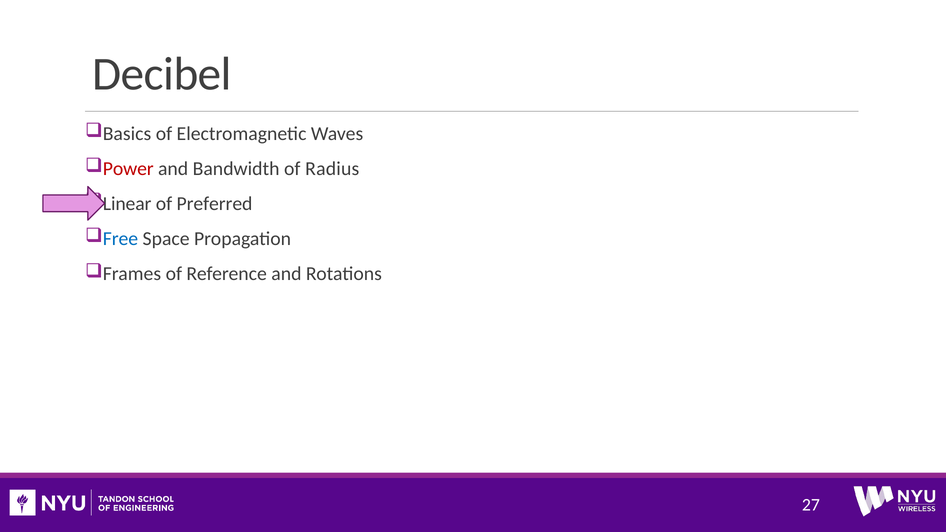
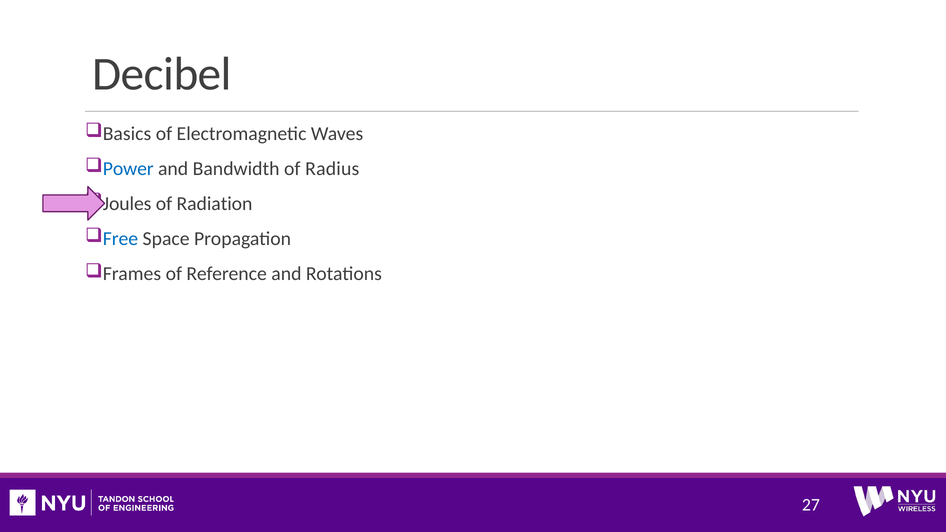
Power colour: red -> blue
Linear: Linear -> Joules
Preferred: Preferred -> Radiation
